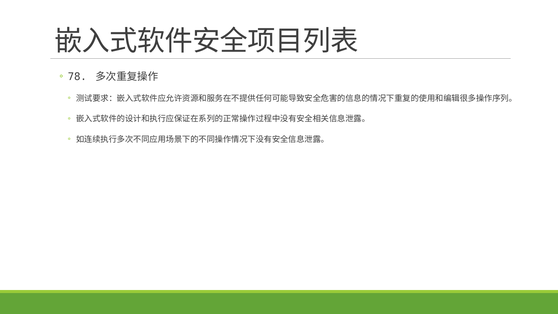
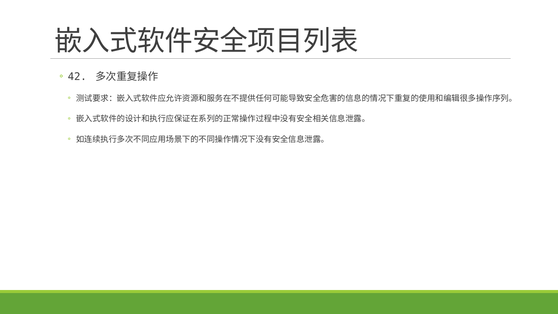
78: 78 -> 42
